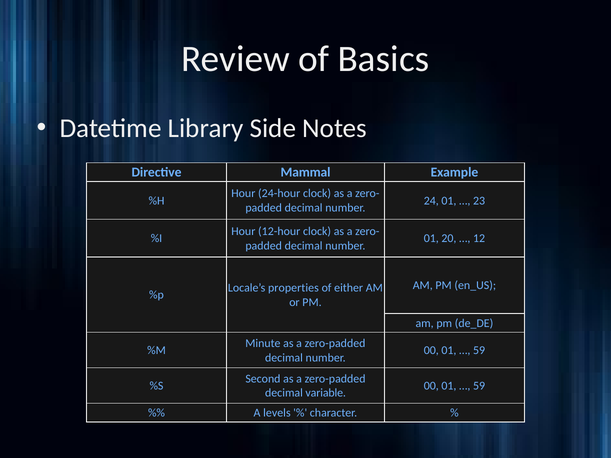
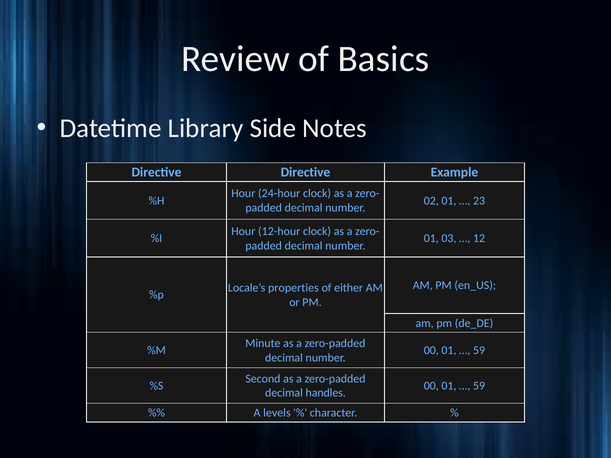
Directive Mammal: Mammal -> Directive
24: 24 -> 02
20: 20 -> 03
variable: variable -> handles
